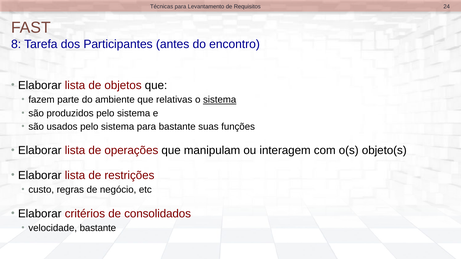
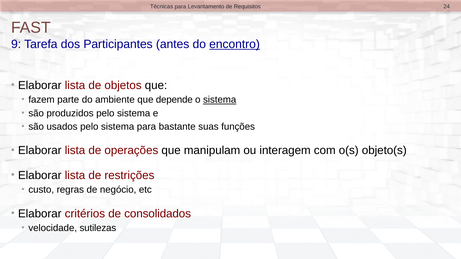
8: 8 -> 9
encontro underline: none -> present
relativas: relativas -> depende
velocidade bastante: bastante -> sutilezas
